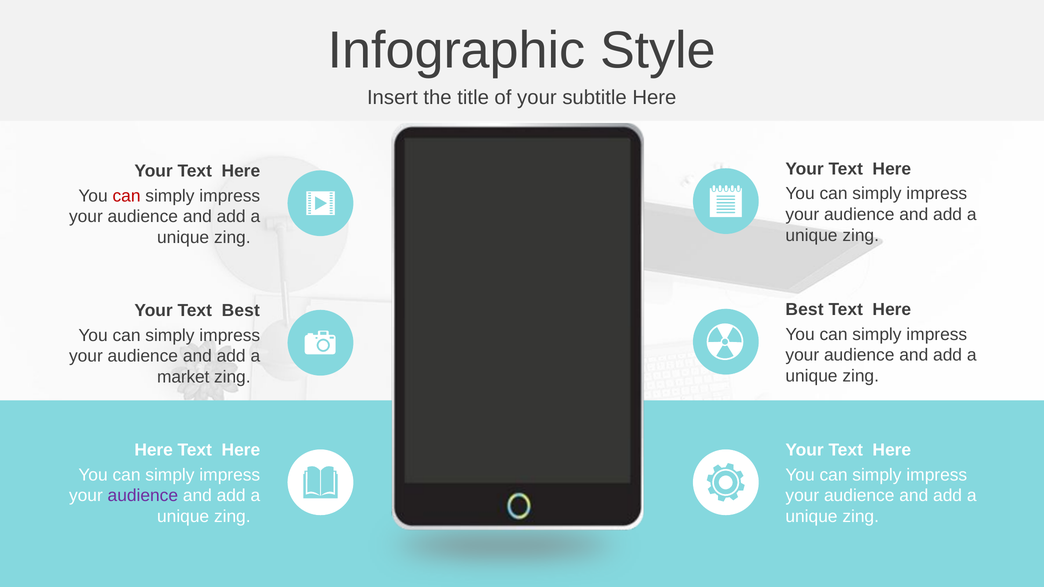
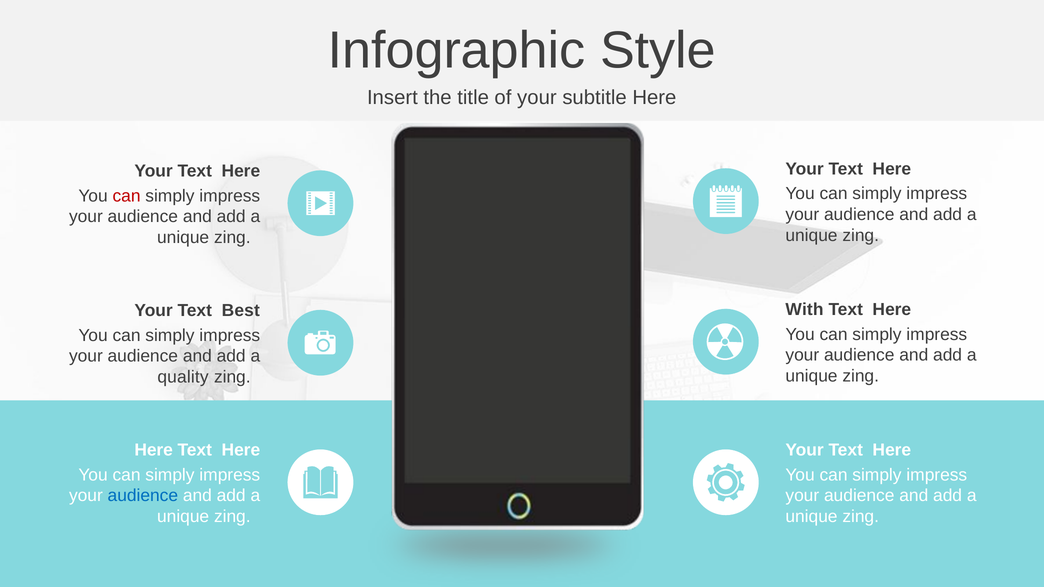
Best at (805, 310): Best -> With
market: market -> quality
audience at (143, 496) colour: purple -> blue
